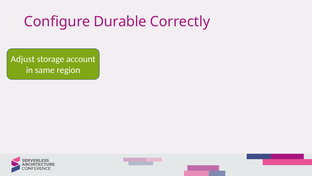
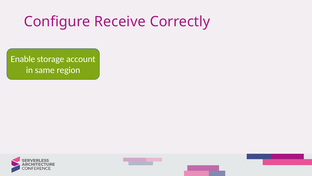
Durable: Durable -> Receive
Adjust: Adjust -> Enable
